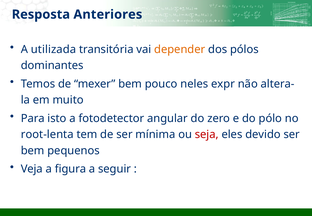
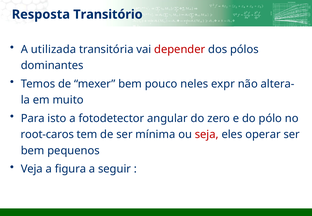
Anteriores: Anteriores -> Transitório
depender colour: orange -> red
root-lenta: root-lenta -> root-caros
devido: devido -> operar
